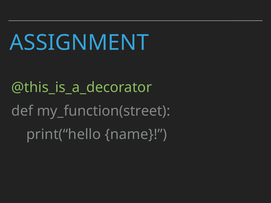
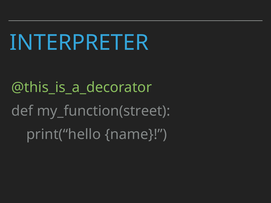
ASSIGNMENT: ASSIGNMENT -> INTERPRETER
